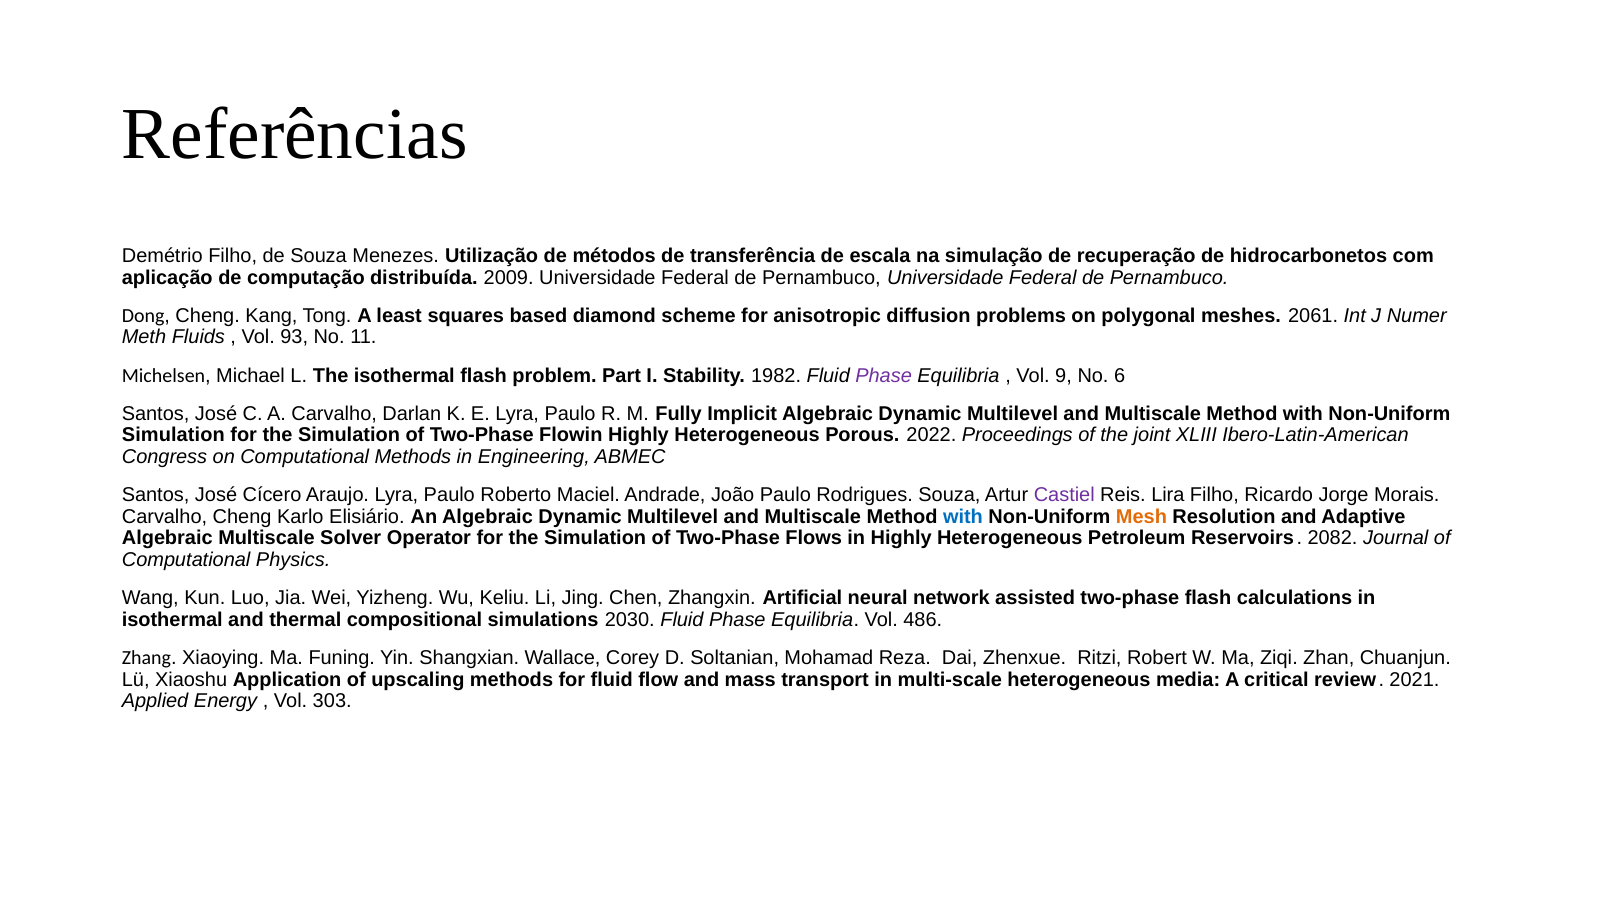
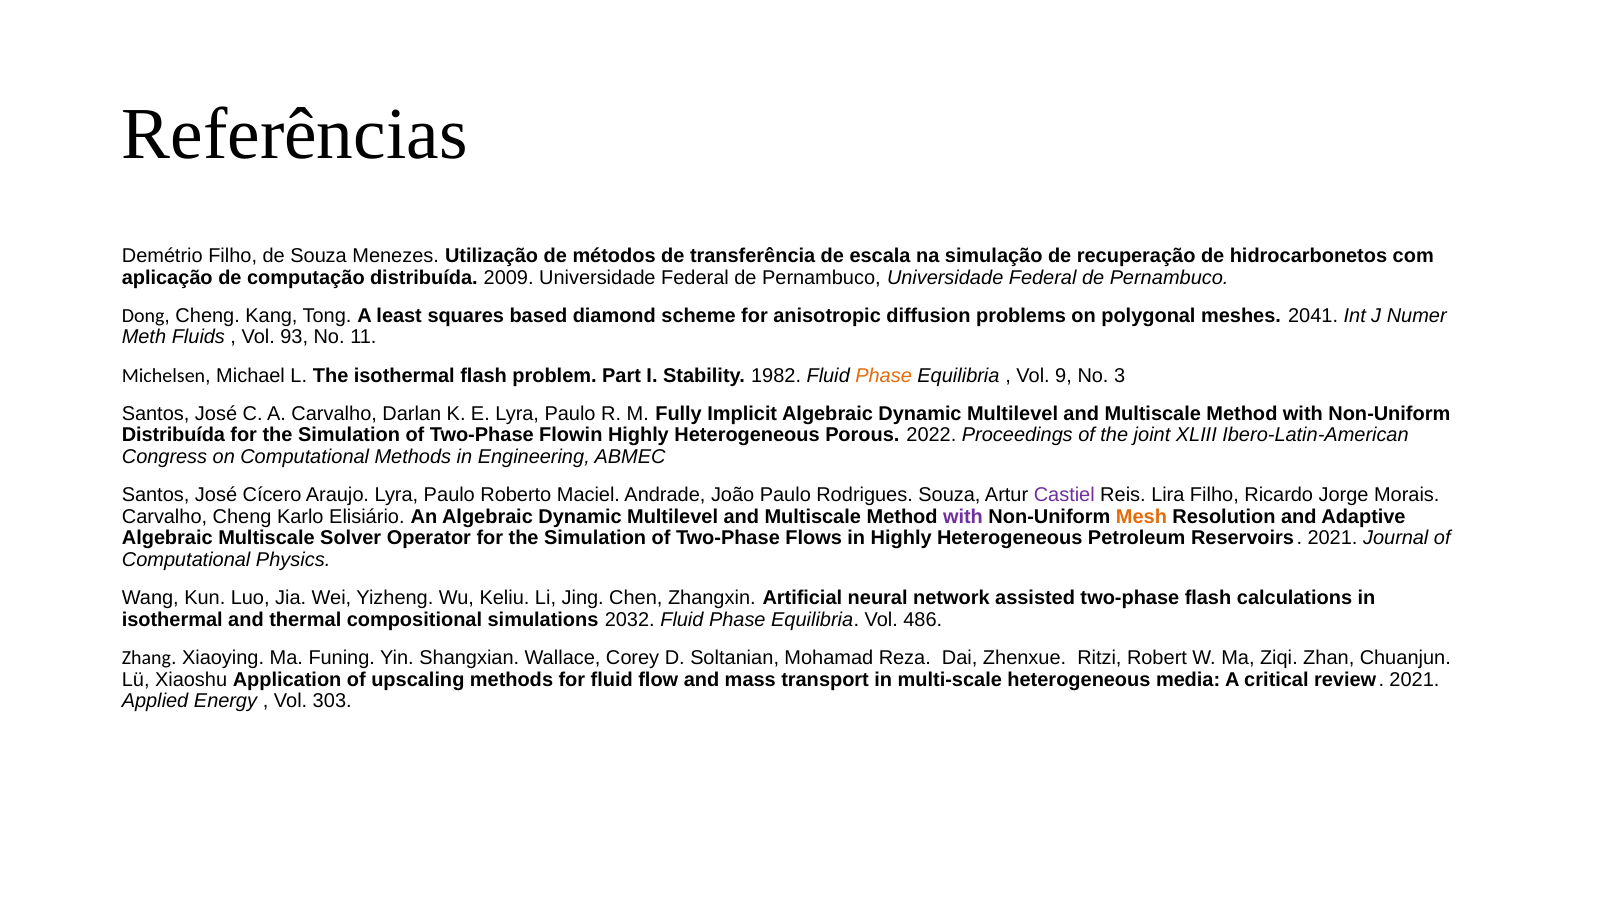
2061: 2061 -> 2041
Phase at (884, 376) colour: purple -> orange
6: 6 -> 3
Simulation at (173, 436): Simulation -> Distribuída
with at (963, 517) colour: blue -> purple
Reservoirs 2082: 2082 -> 2021
2030: 2030 -> 2032
